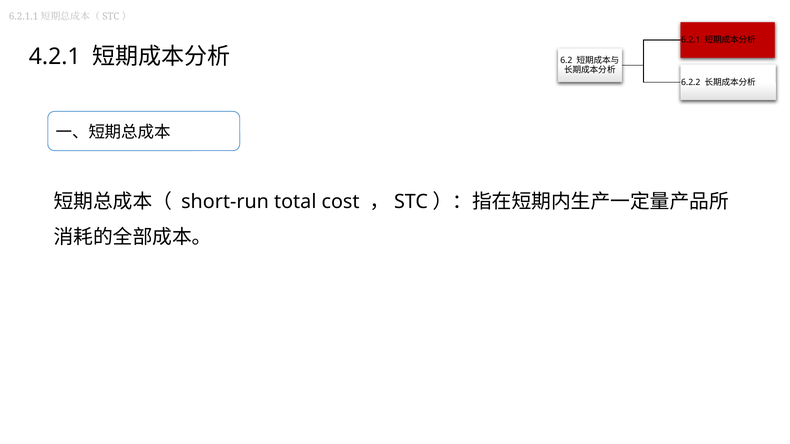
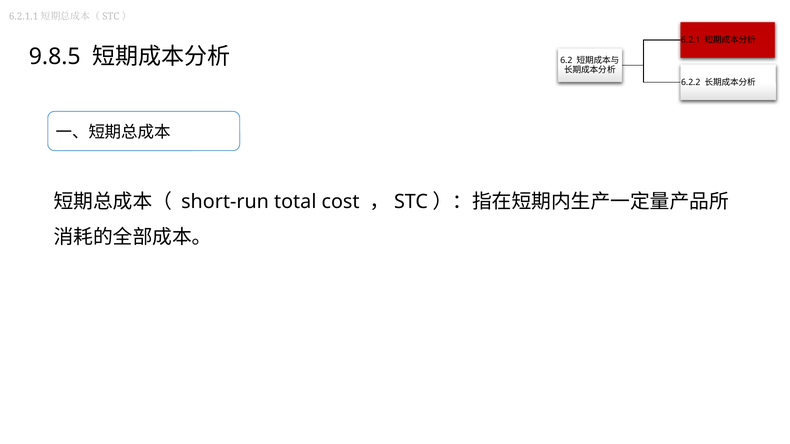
4.2.1: 4.2.1 -> 9.8.5
